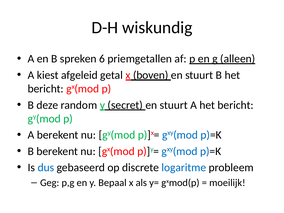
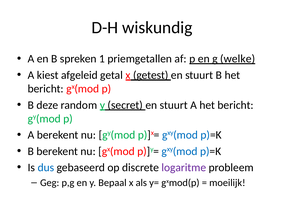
6: 6 -> 1
alleen: alleen -> welke
boven: boven -> getest
logaritme colour: blue -> purple
